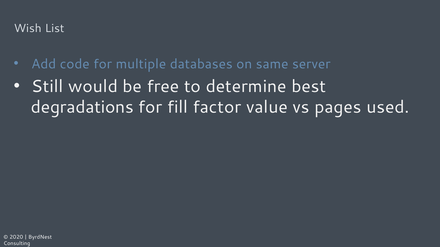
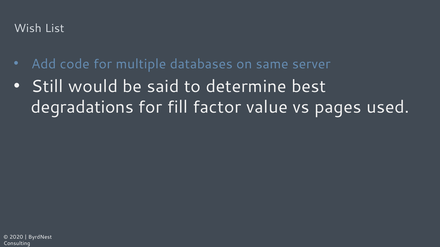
free: free -> said
